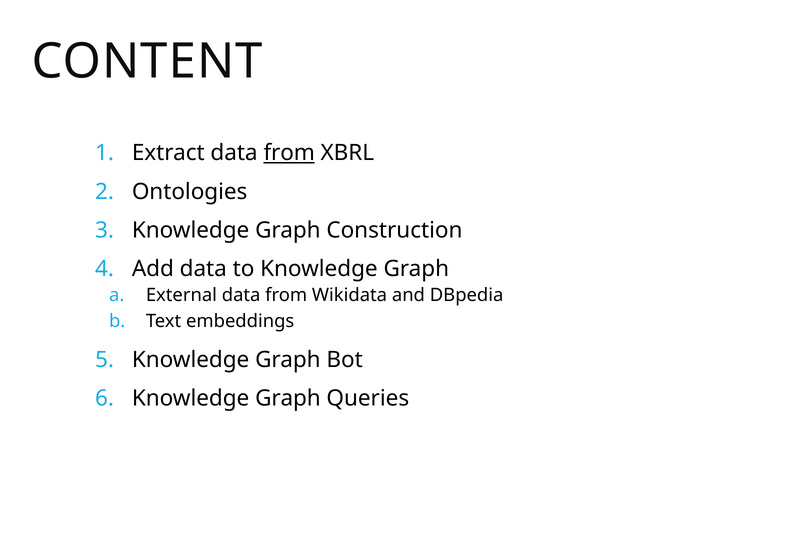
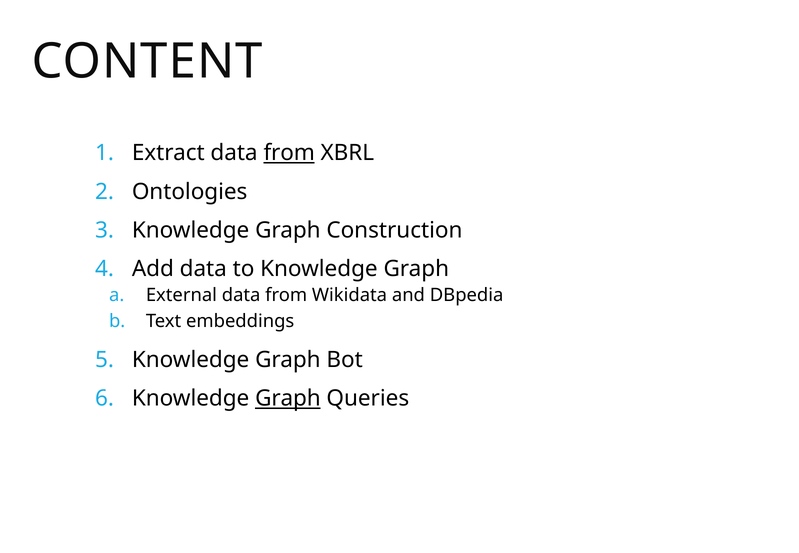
Graph at (288, 399) underline: none -> present
